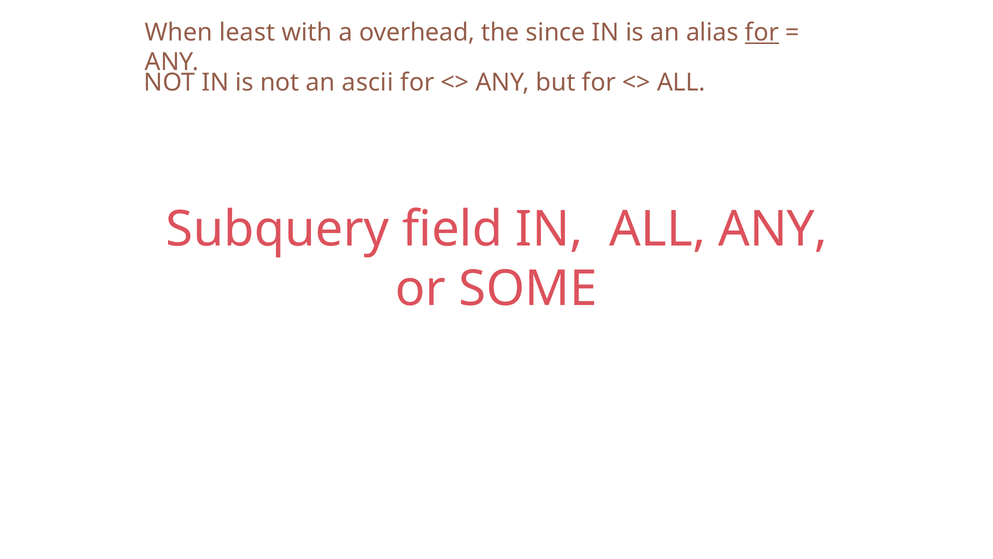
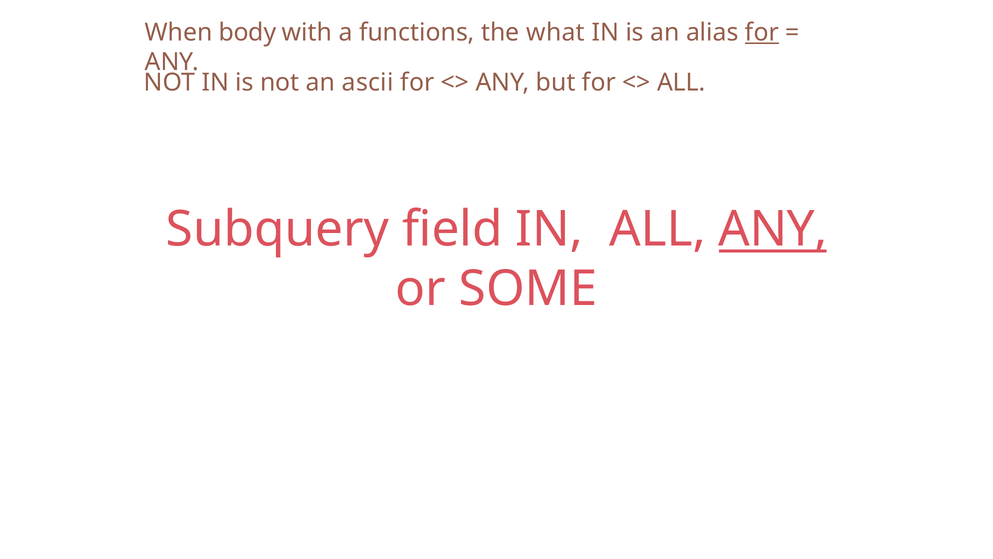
least: least -> body
overhead: overhead -> functions
since: since -> what
ANY at (773, 229) underline: none -> present
